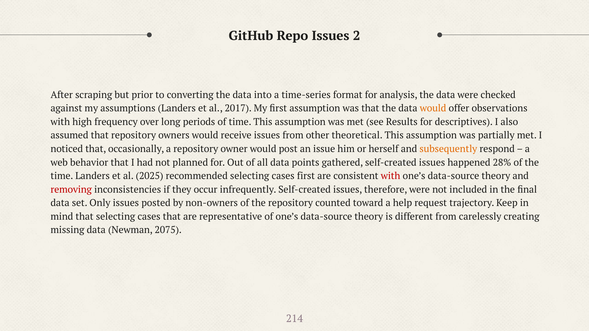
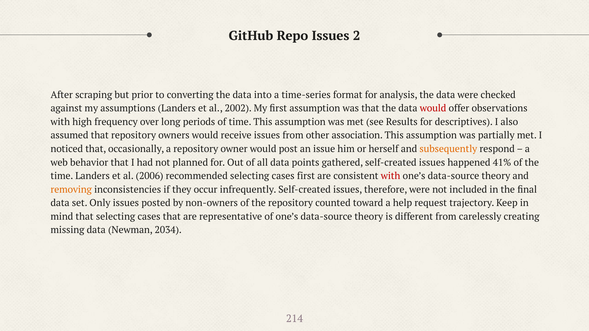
2017: 2017 -> 2002
would at (433, 108) colour: orange -> red
theoretical: theoretical -> association
28%: 28% -> 41%
2025: 2025 -> 2006
removing colour: red -> orange
2075: 2075 -> 2034
